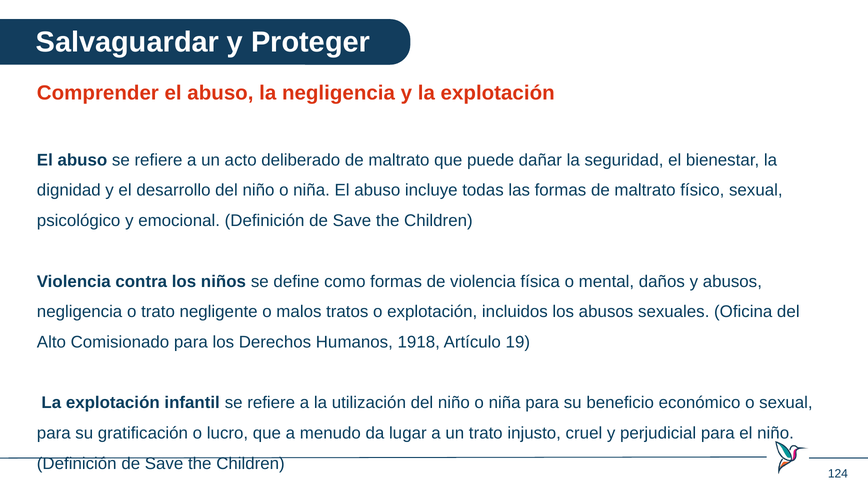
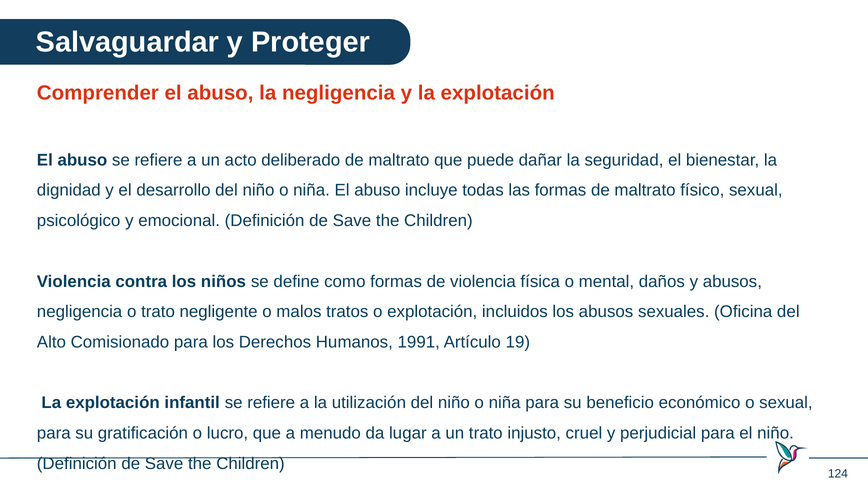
1918: 1918 -> 1991
